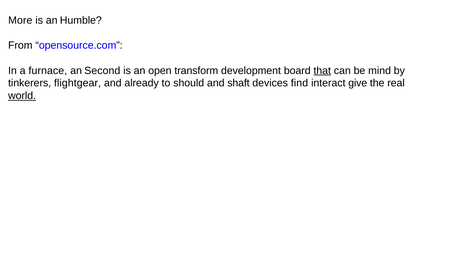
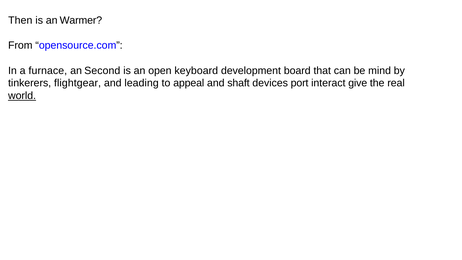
More: More -> Then
Humble: Humble -> Warmer
transform: transform -> keyboard
that underline: present -> none
already: already -> leading
should: should -> appeal
find: find -> port
